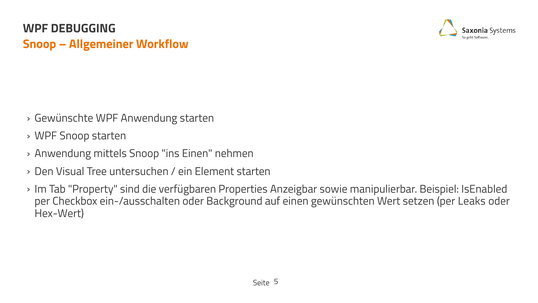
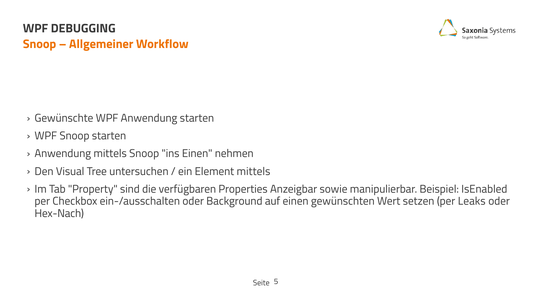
Element starten: starten -> mittels
Hex-Wert: Hex-Wert -> Hex-Nach
